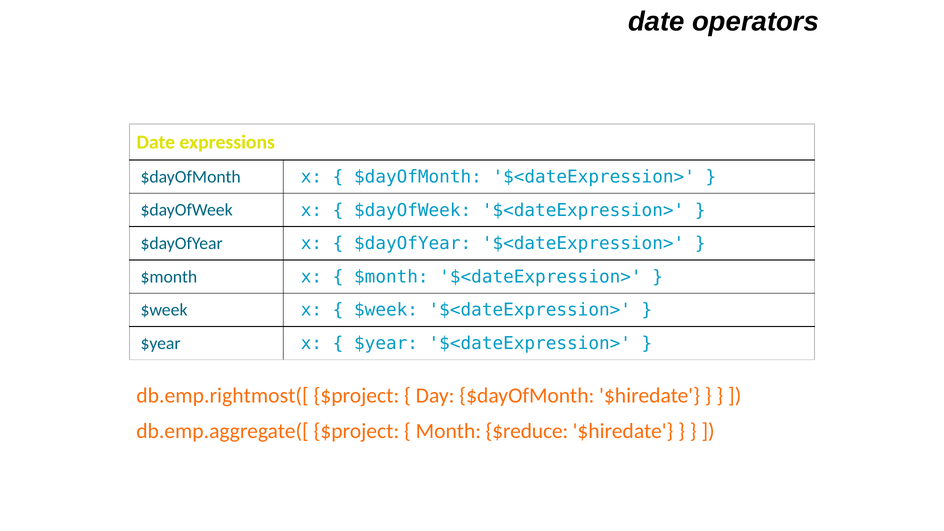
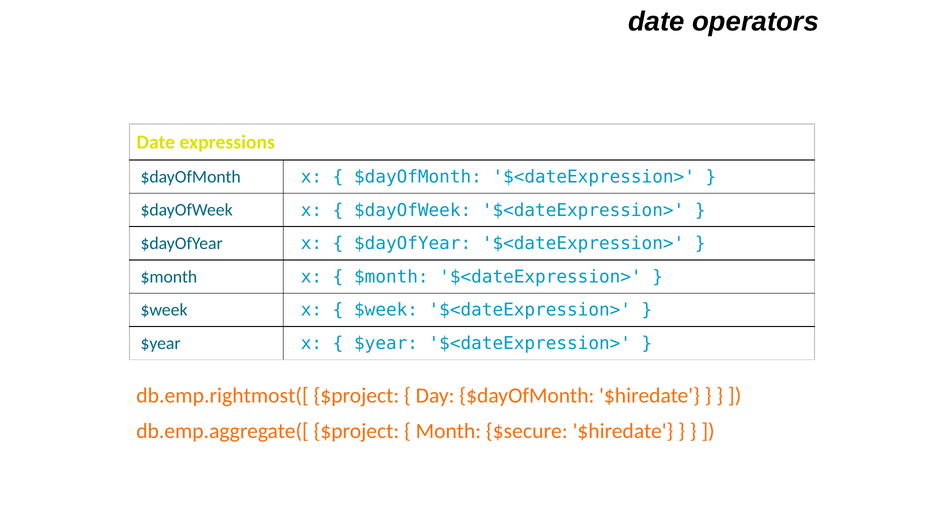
$reduce: $reduce -> $secure
